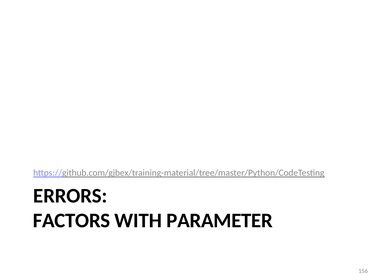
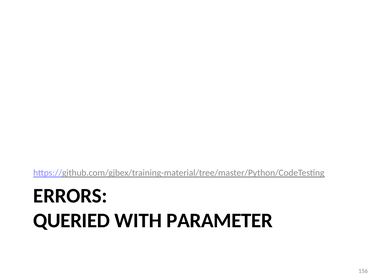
FACTORS: FACTORS -> QUERIED
